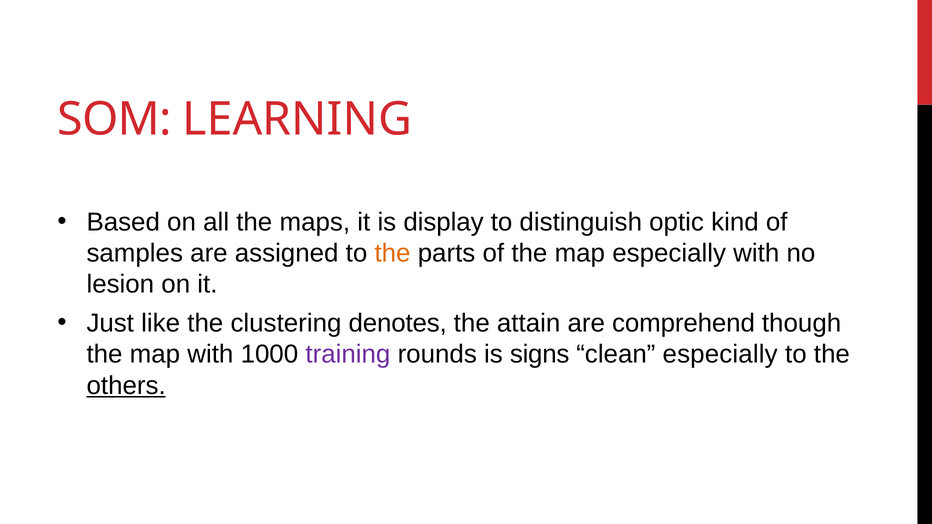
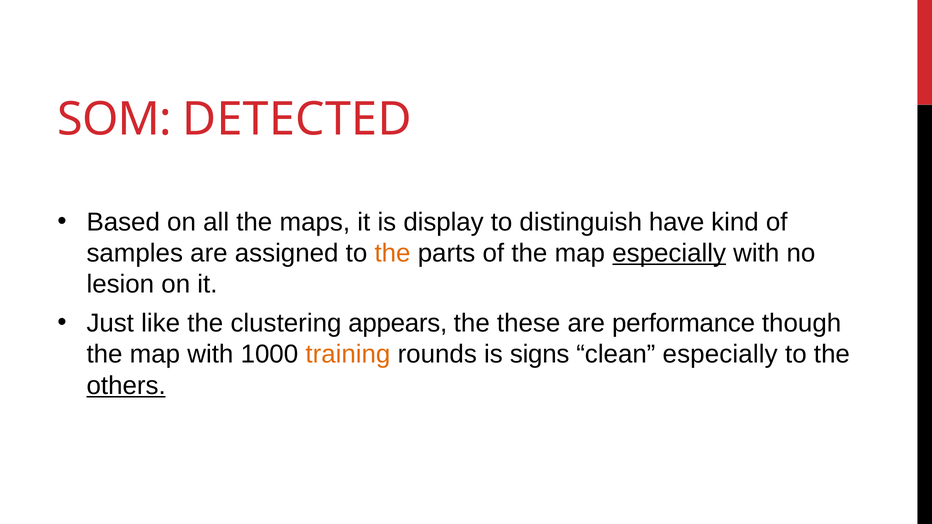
LEARNING: LEARNING -> DETECTED
optic: optic -> have
especially at (669, 253) underline: none -> present
denotes: denotes -> appears
attain: attain -> these
comprehend: comprehend -> performance
training colour: purple -> orange
